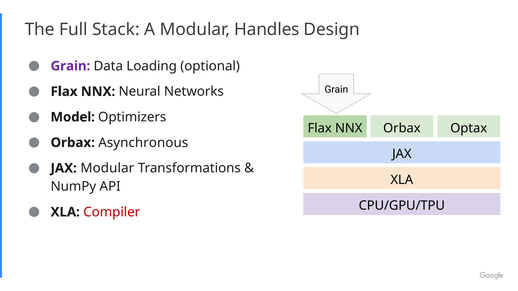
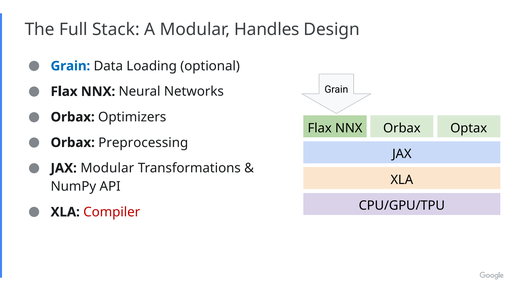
Grain at (70, 66) colour: purple -> blue
Model at (73, 117): Model -> Orbax
Asynchronous: Asynchronous -> Preprocessing
